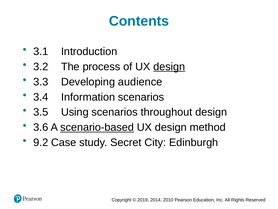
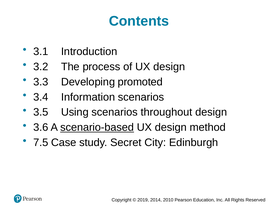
design at (169, 67) underline: present -> none
audience: audience -> promoted
9.2: 9.2 -> 7.5
